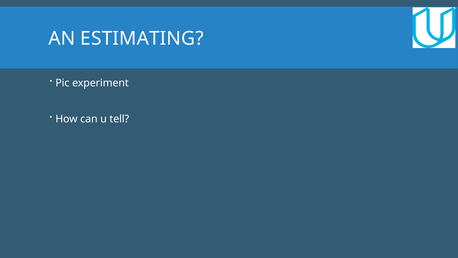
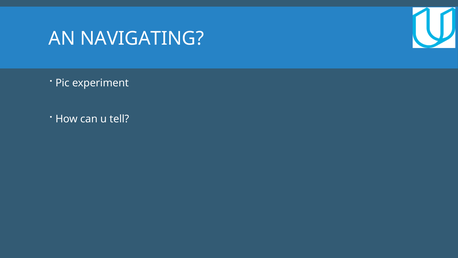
ESTIMATING: ESTIMATING -> NAVIGATING
